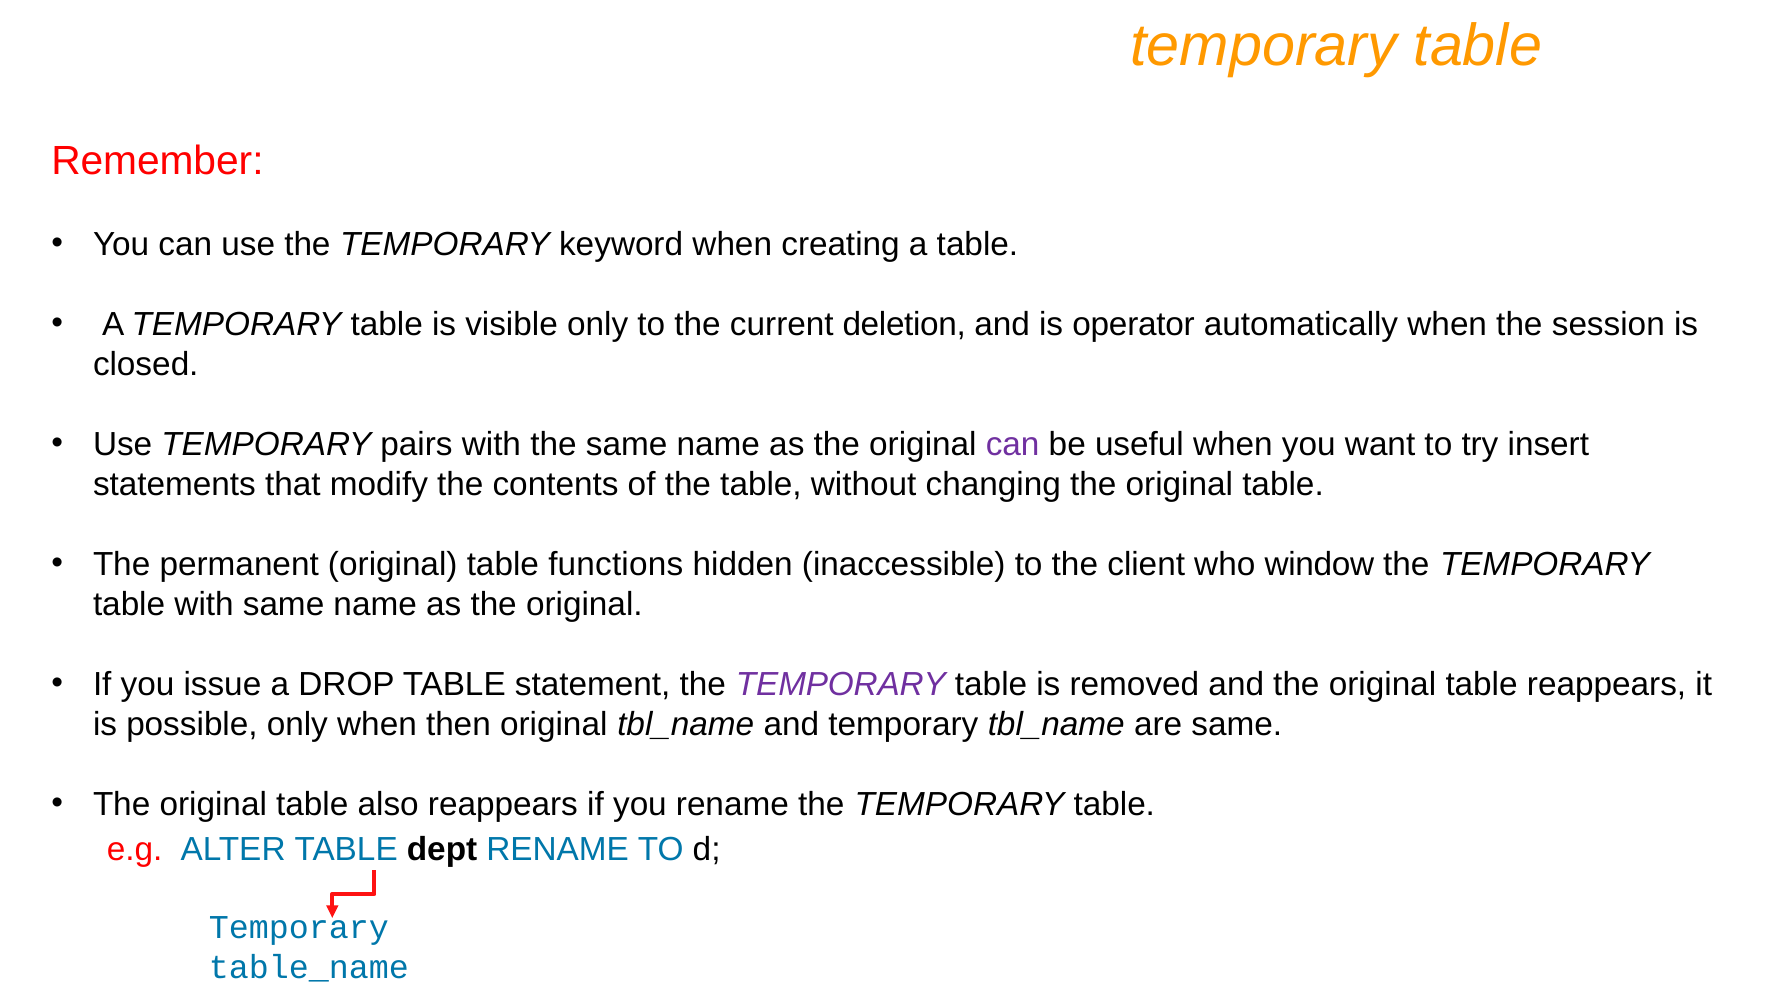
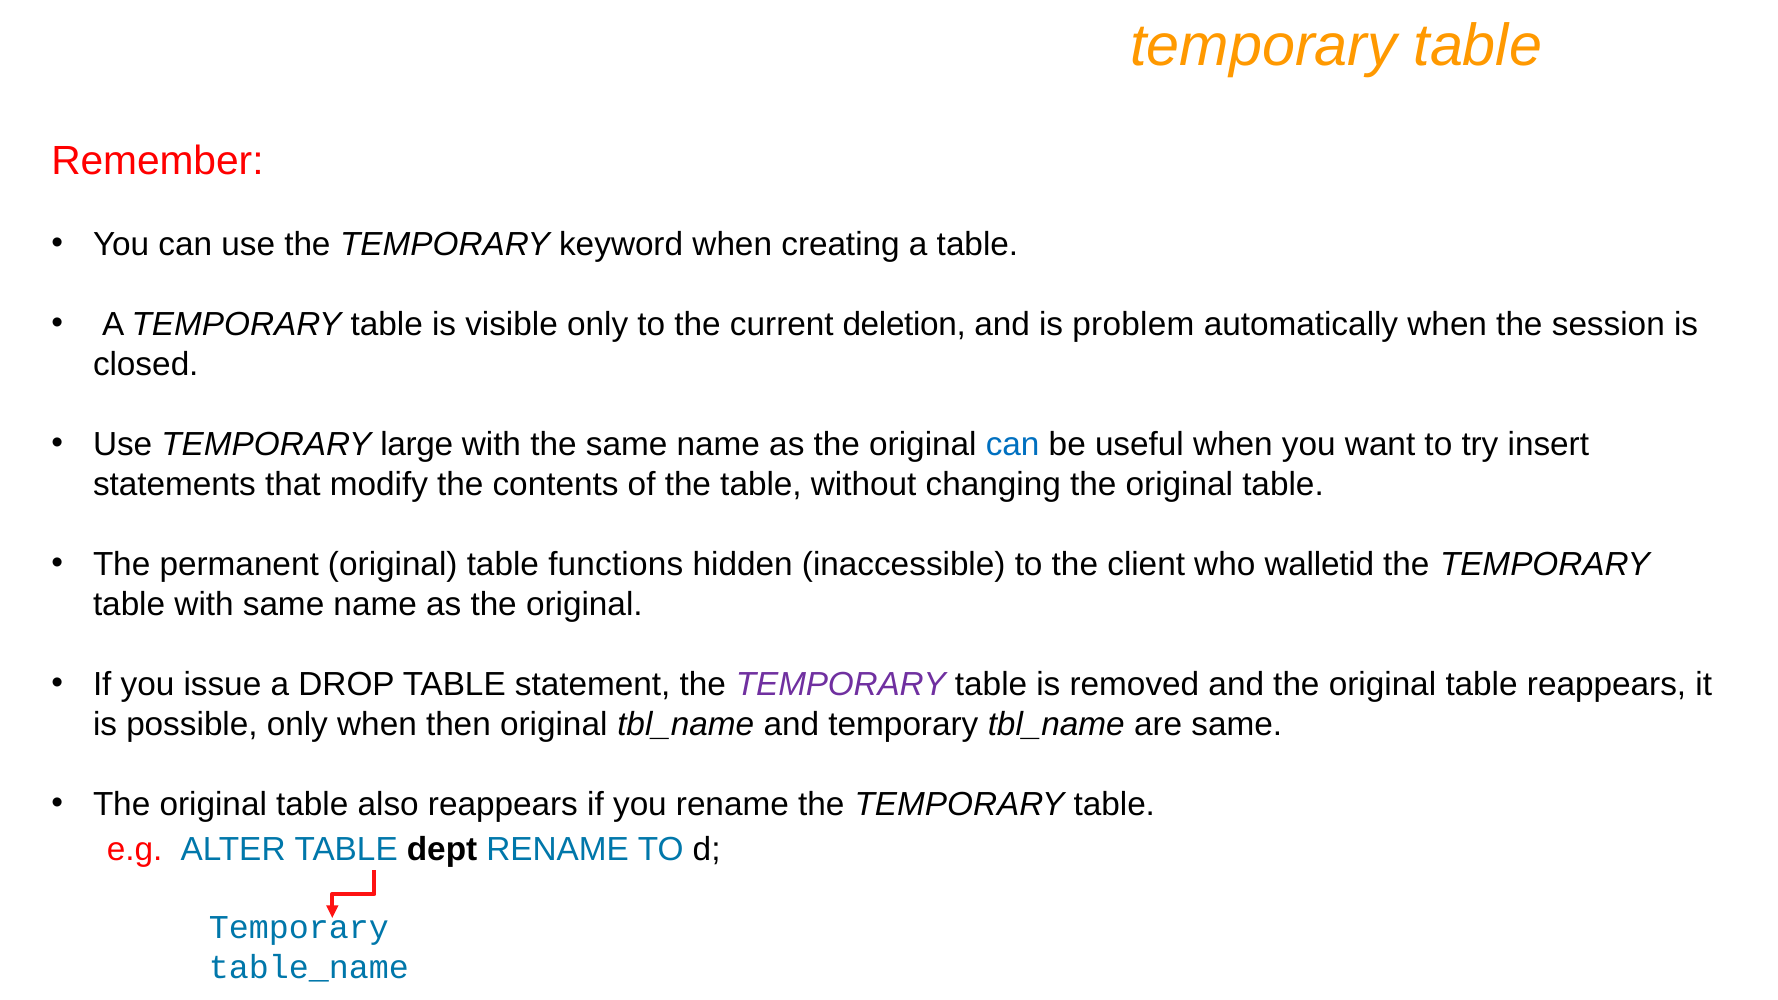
operator: operator -> problem
pairs: pairs -> large
can at (1013, 445) colour: purple -> blue
window: window -> walletid
